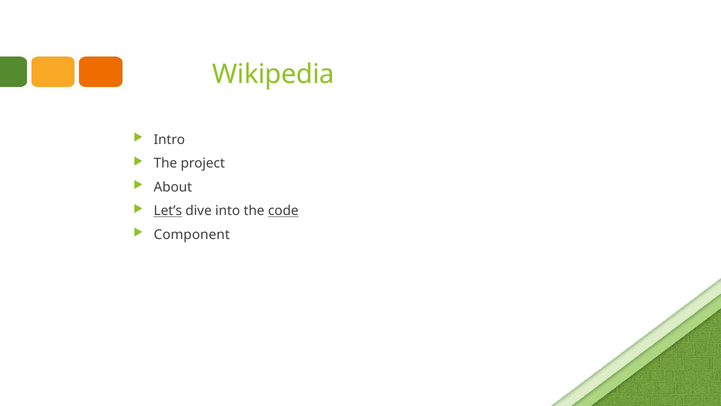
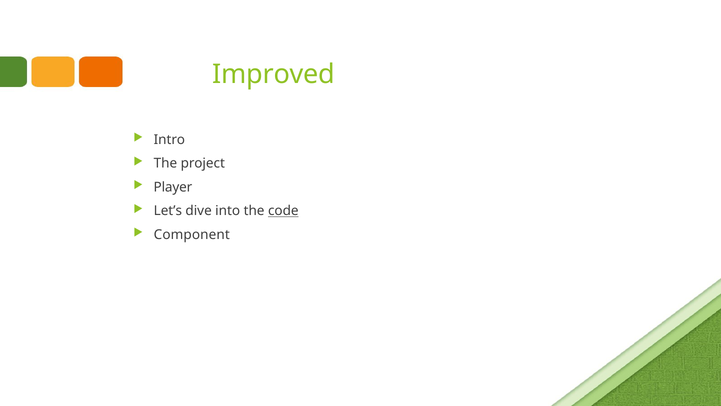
Wikipedia: Wikipedia -> Improved
About: About -> Player
Let’s underline: present -> none
